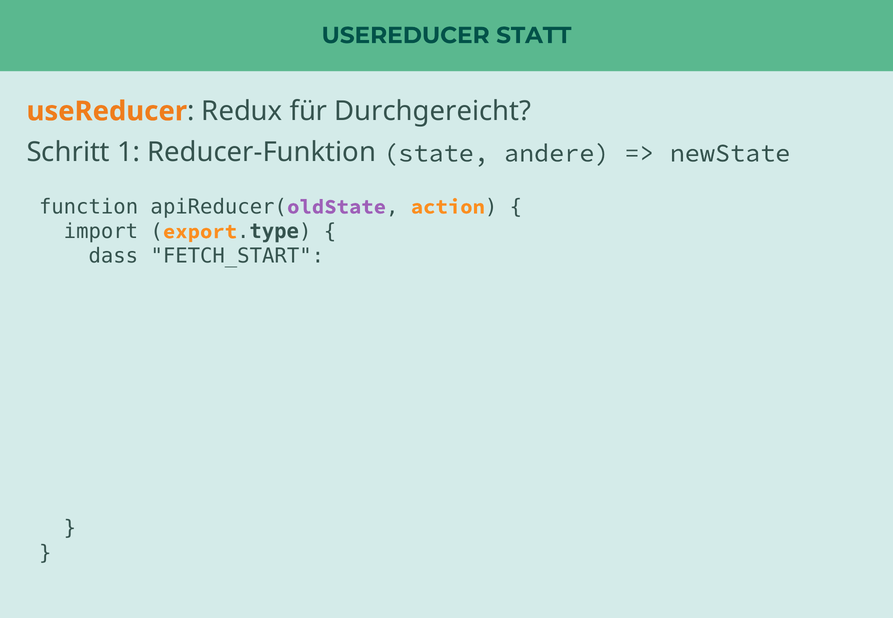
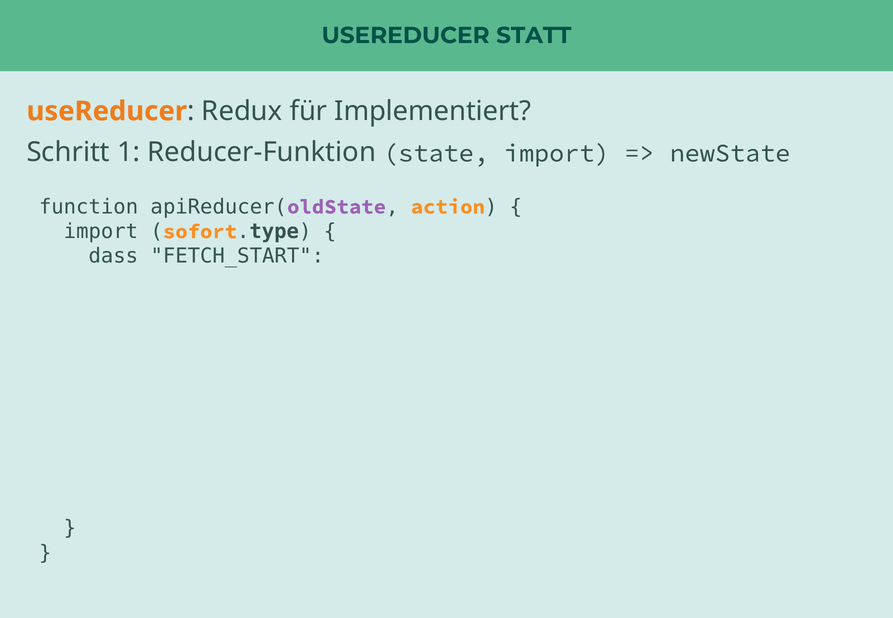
Durchgereicht: Durchgereicht -> Implementiert
state andere: andere -> import
export: export -> sofort
